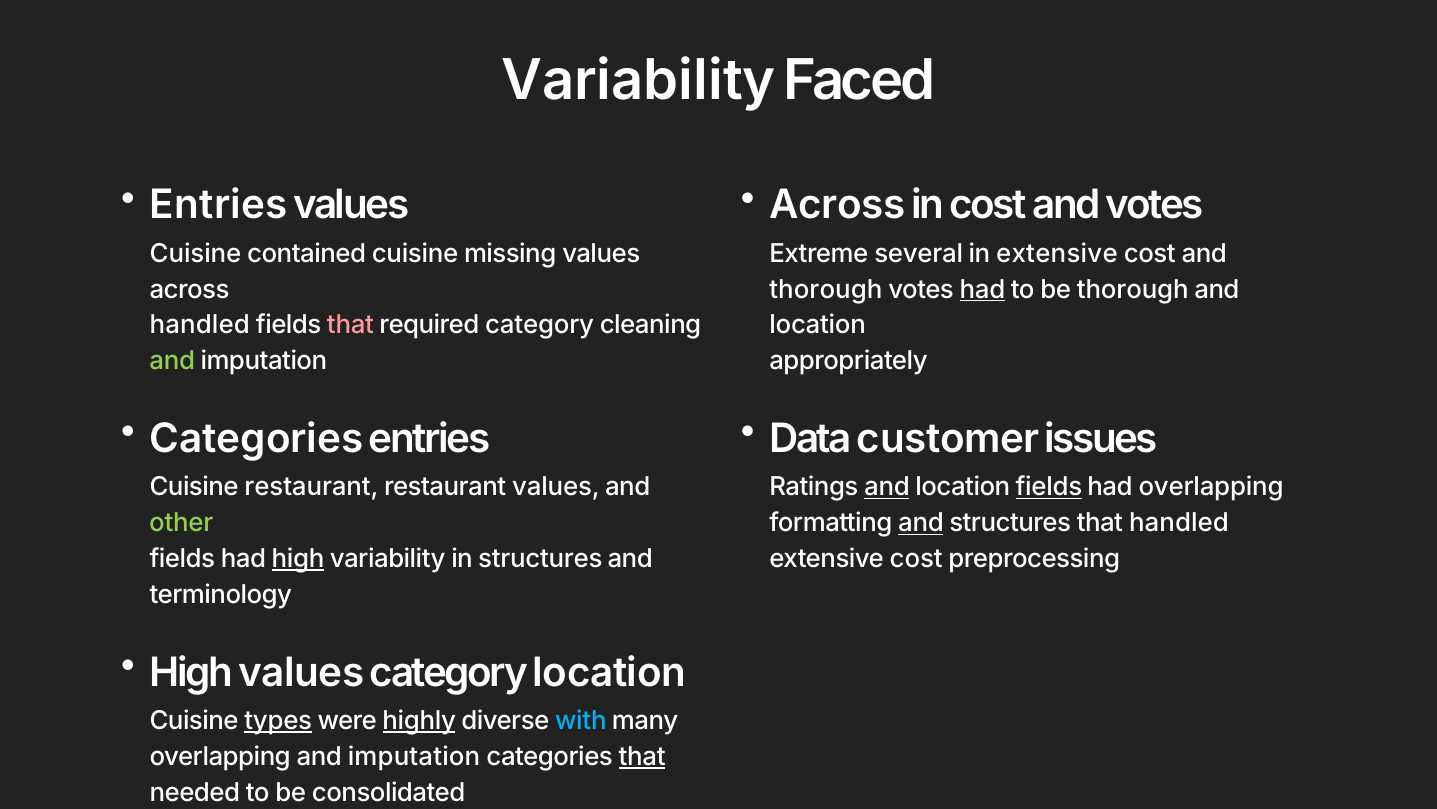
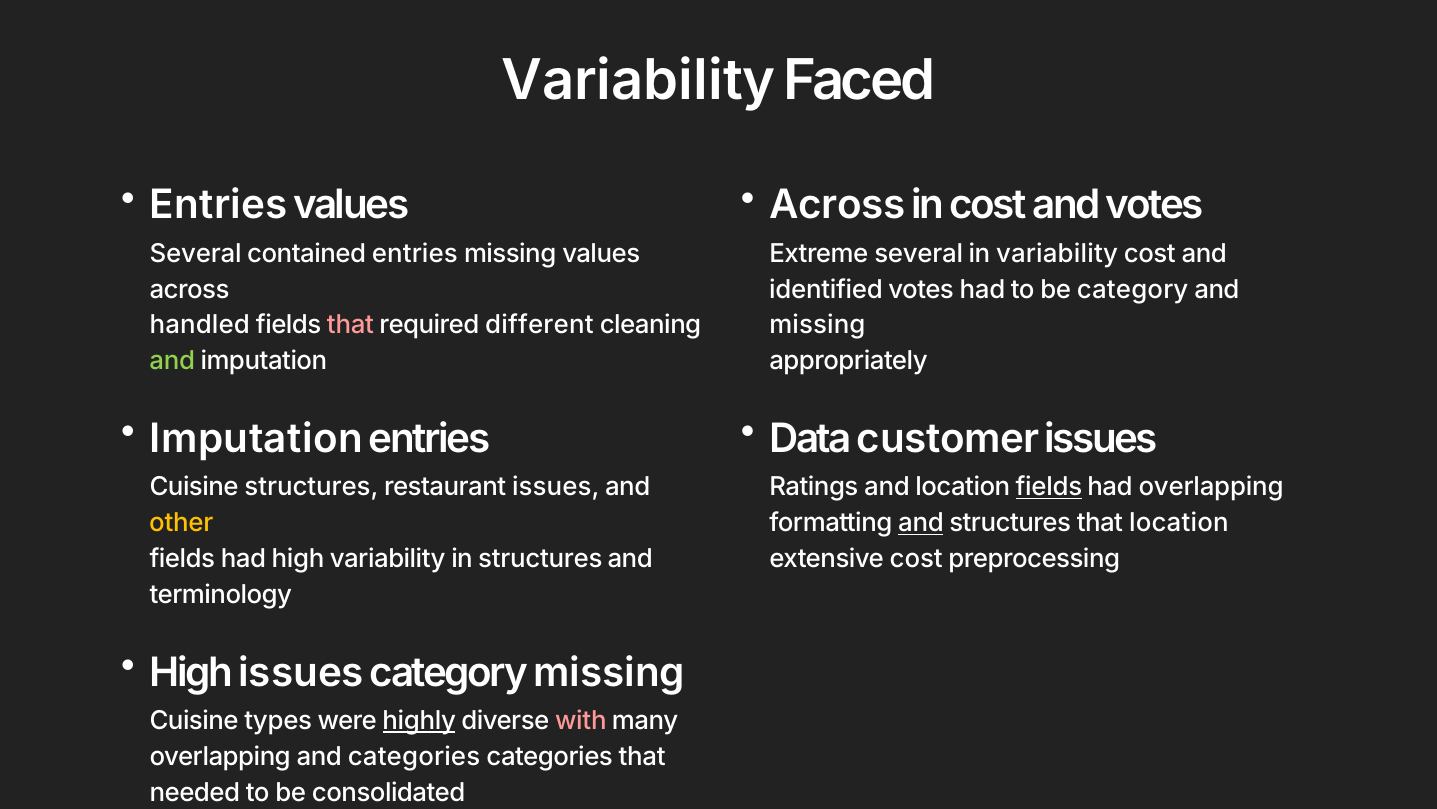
Cuisine at (196, 253): Cuisine -> Several
contained cuisine: cuisine -> entries
in extensive: extensive -> variability
thorough at (826, 289): thorough -> identified
had at (982, 289) underline: present -> none
be thorough: thorough -> category
required category: category -> different
location at (818, 325): location -> missing
Categories at (257, 439): Categories -> Imputation
Cuisine restaurant: restaurant -> structures
restaurant values: values -> issues
and at (887, 487) underline: present -> none
other colour: light green -> yellow
that handled: handled -> location
high at (298, 559) underline: present -> none
High values: values -> issues
category location: location -> missing
types underline: present -> none
with colour: light blue -> pink
overlapping and imputation: imputation -> categories
that at (642, 756) underline: present -> none
